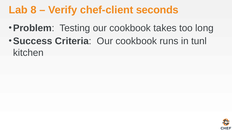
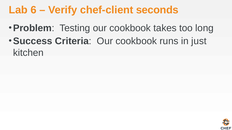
8: 8 -> 6
tunl: tunl -> just
